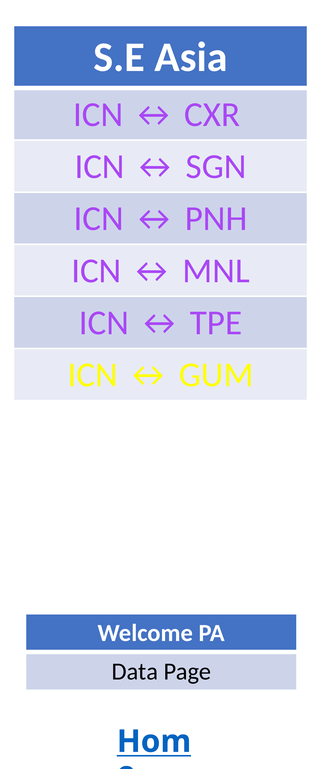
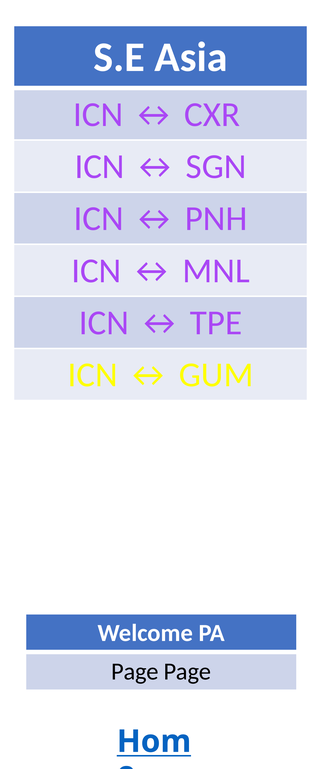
Data at (135, 671): Data -> Page
